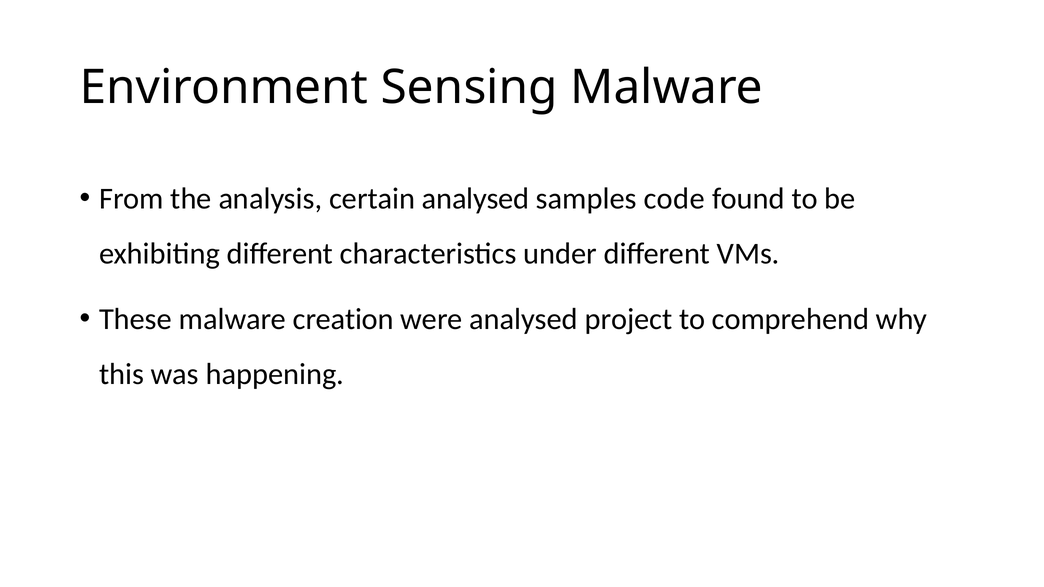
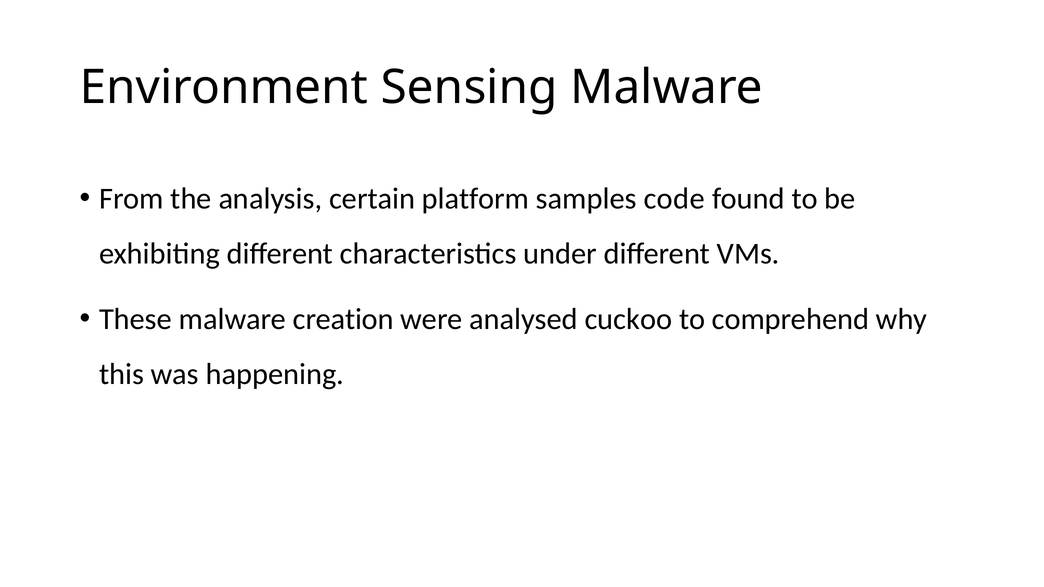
certain analysed: analysed -> platform
project: project -> cuckoo
